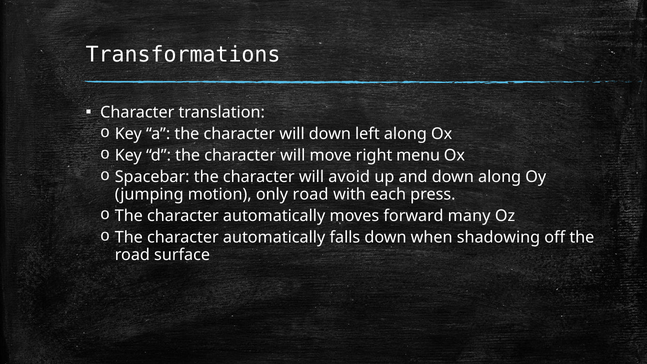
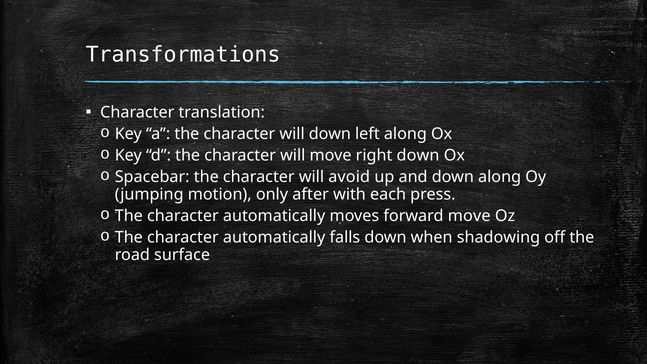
right menu: menu -> down
only road: road -> after
forward many: many -> move
